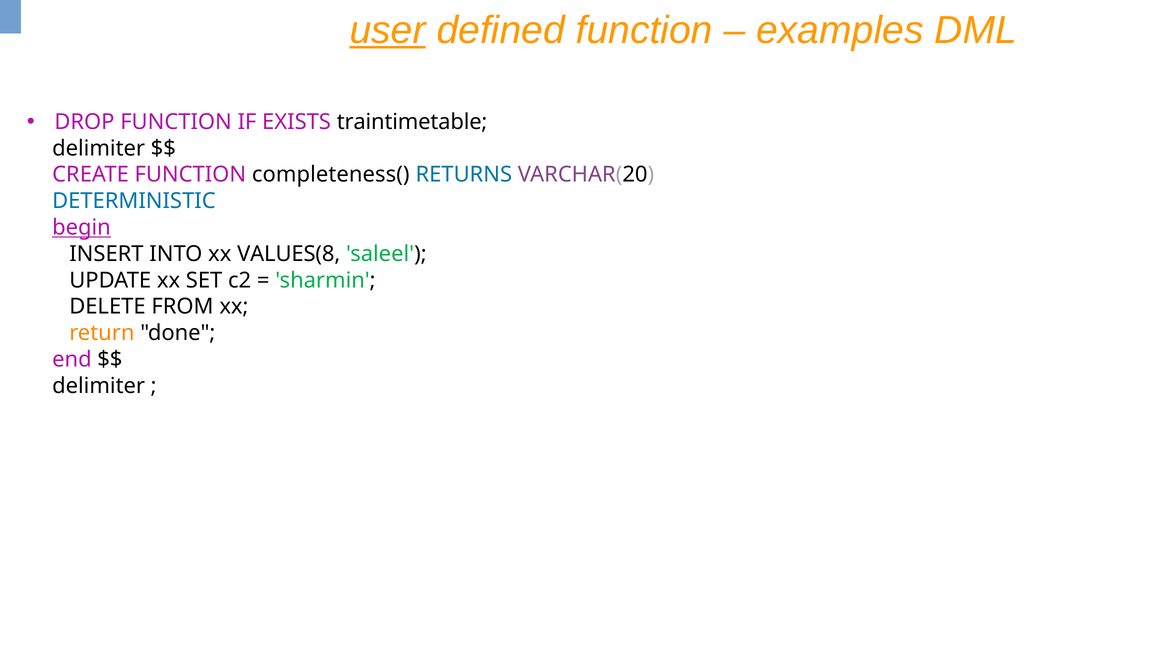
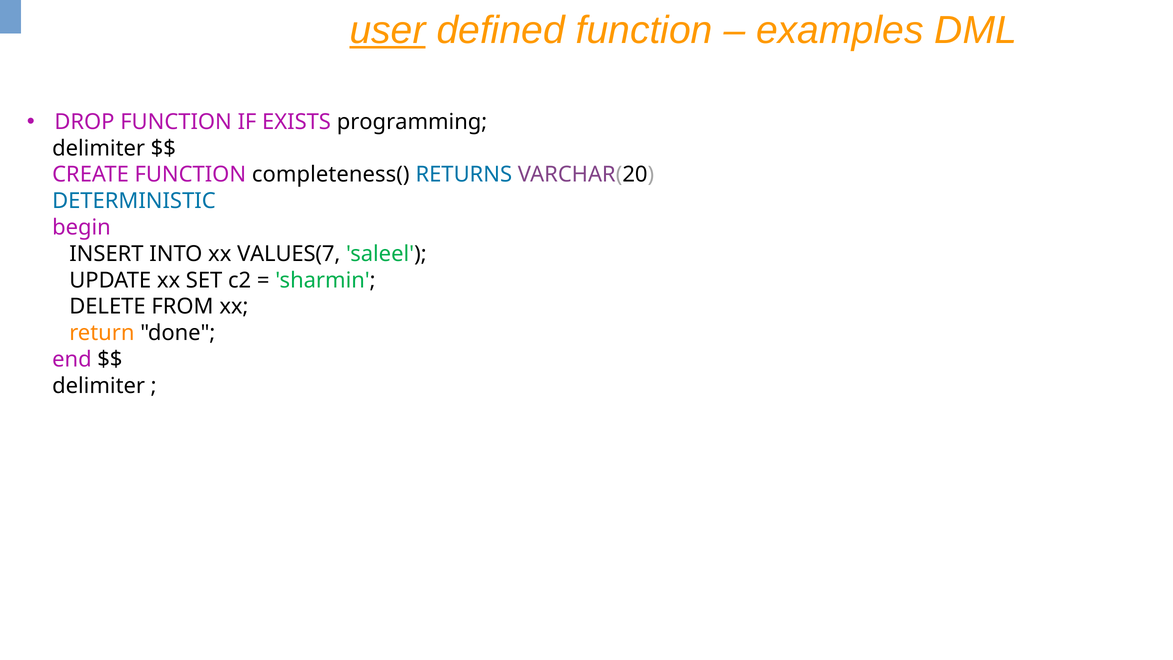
traintimetable: traintimetable -> programming
begin underline: present -> none
VALUES(8: VALUES(8 -> VALUES(7
